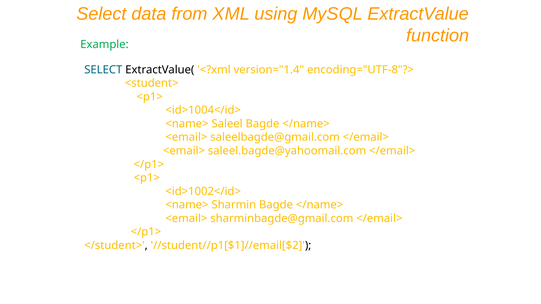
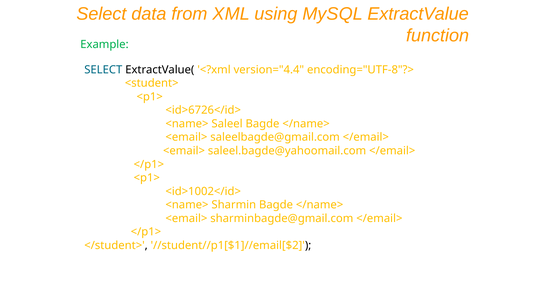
version="1.4: version="1.4 -> version="4.4
<id>1004</id>: <id>1004</id> -> <id>6726</id>
